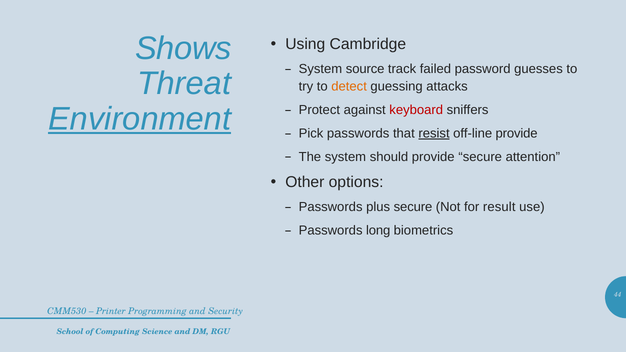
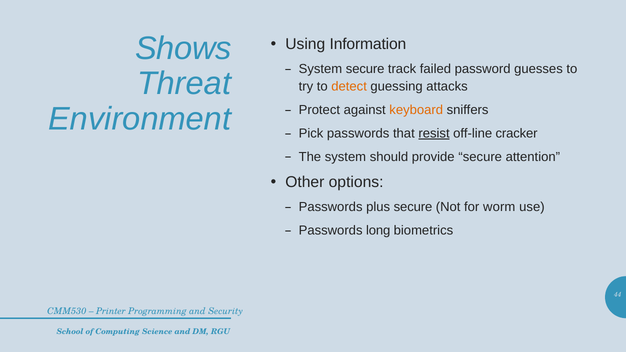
Cambridge: Cambridge -> Information
System source: source -> secure
Environment underline: present -> none
keyboard colour: red -> orange
off-line provide: provide -> cracker
result: result -> worm
